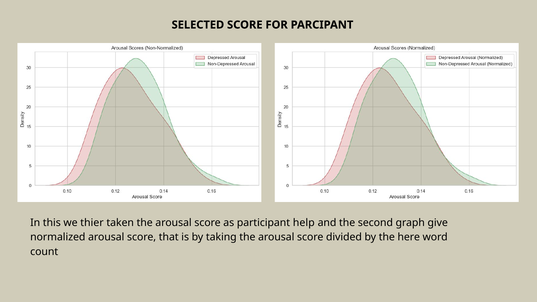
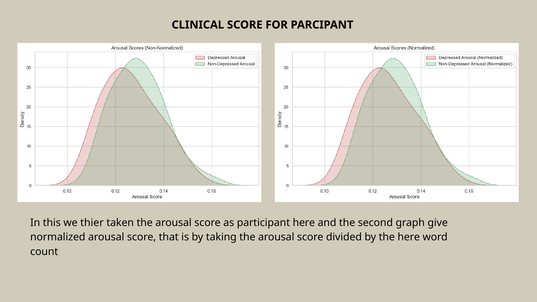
SELECTED: SELECTED -> CLINICAL
participant help: help -> here
